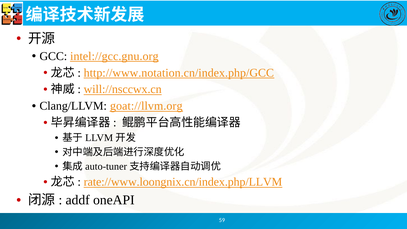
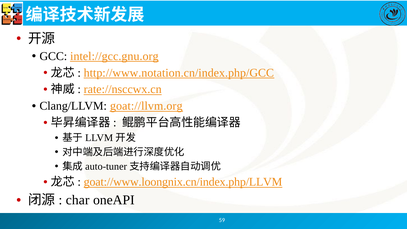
will://nsccwx.cn: will://nsccwx.cn -> rate://nsccwx.cn
rate://www.loongnix.cn/index.php/LLVM: rate://www.loongnix.cn/index.php/LLVM -> goat://www.loongnix.cn/index.php/LLVM
addf: addf -> char
